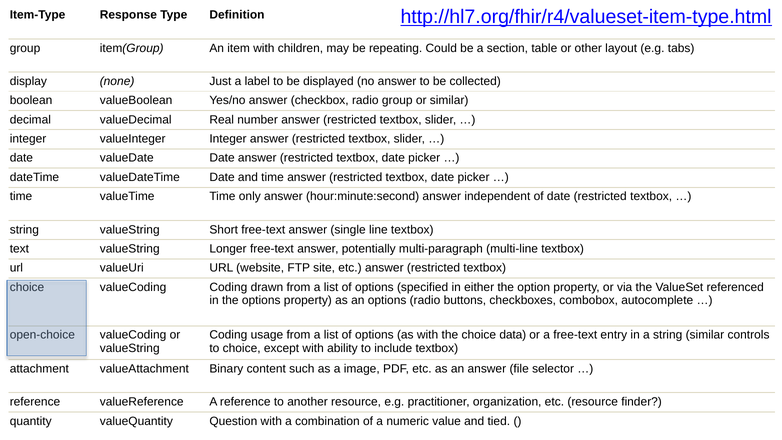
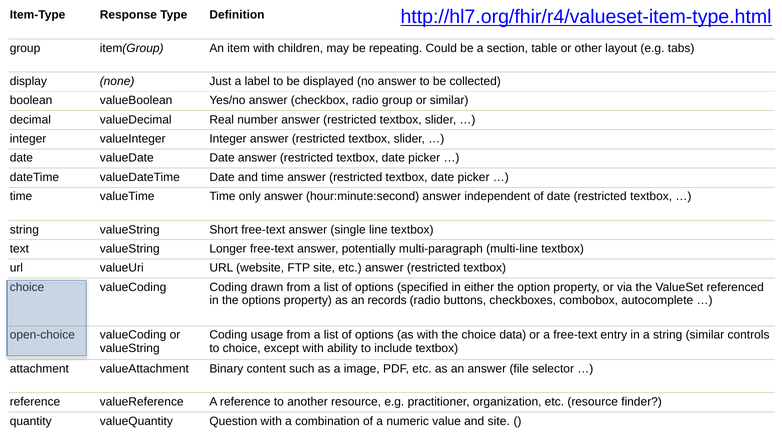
an options: options -> records
and tied: tied -> site
